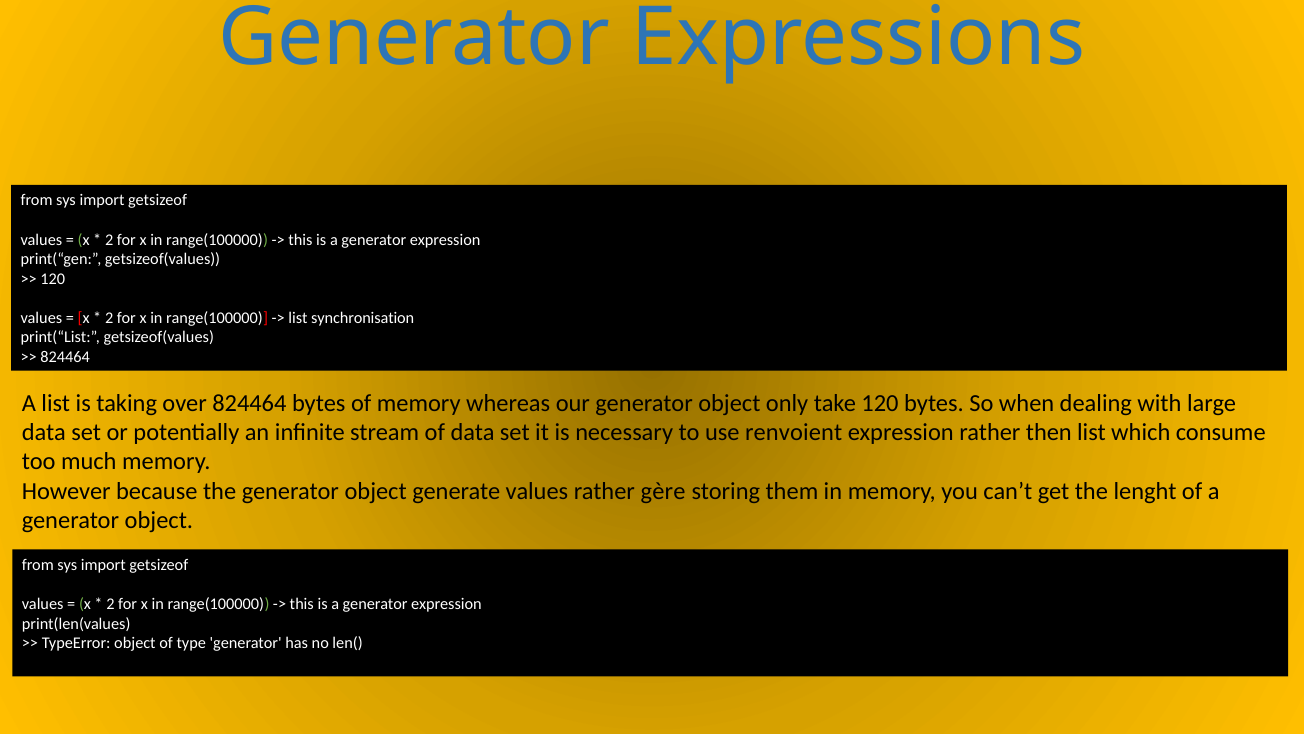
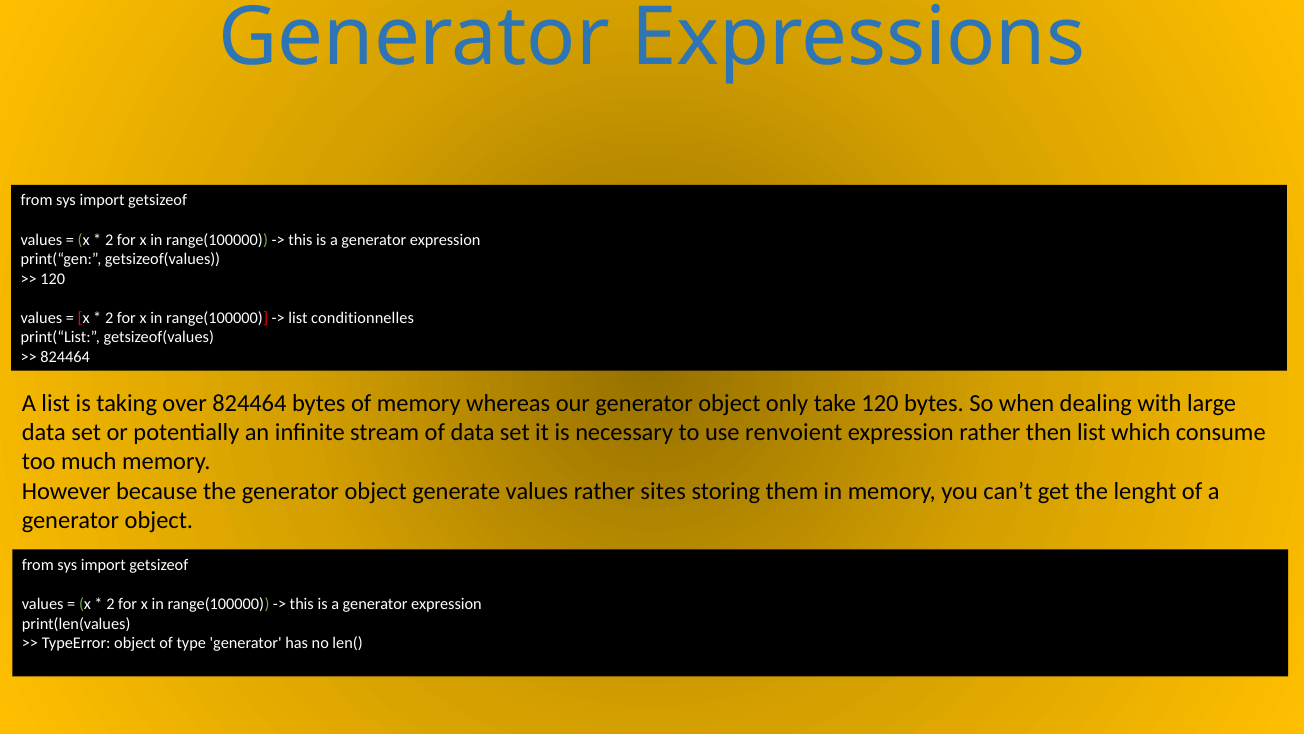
synchronisation: synchronisation -> conditionnelles
gère: gère -> sites
